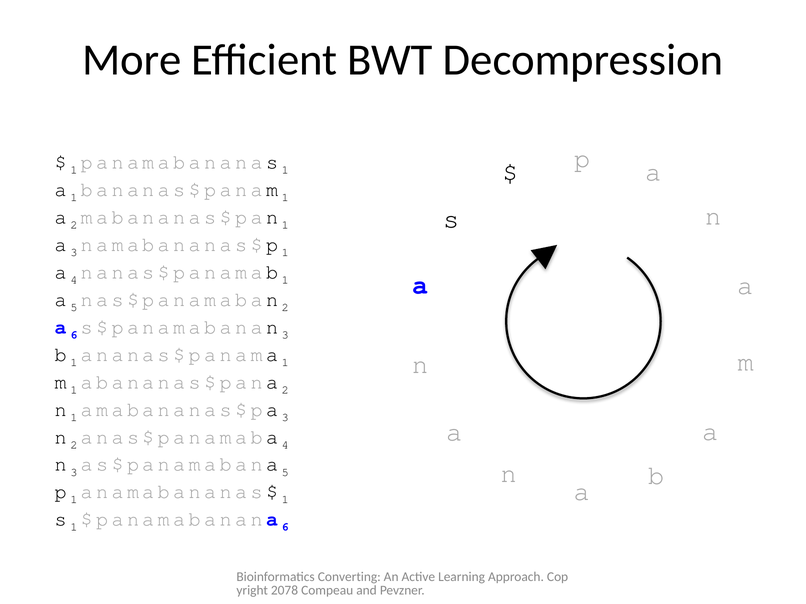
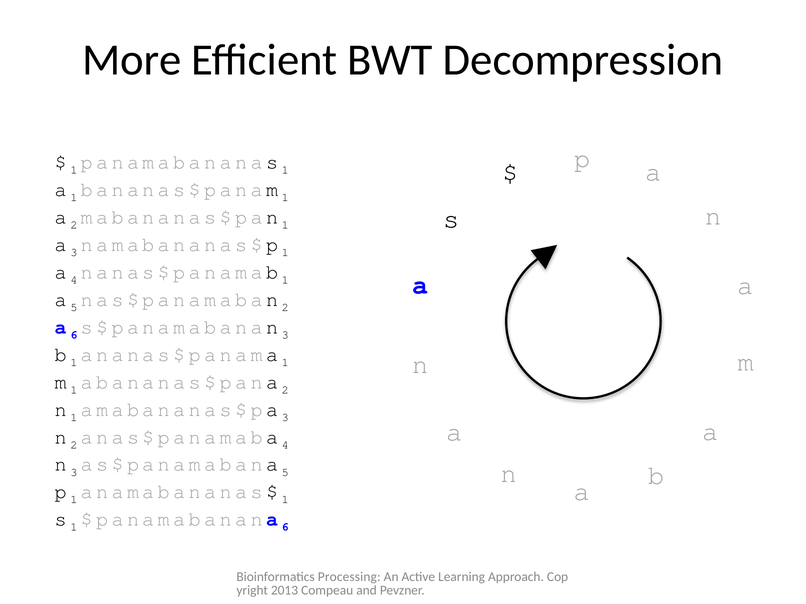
Converting: Converting -> Processing
2078: 2078 -> 2013
